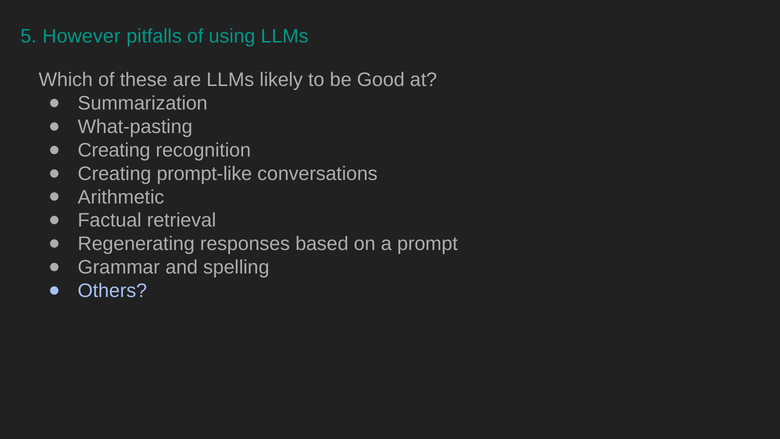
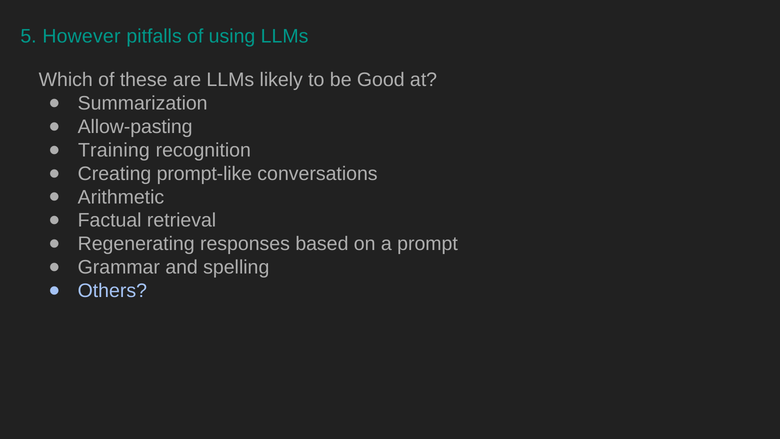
What-pasting: What-pasting -> Allow-pasting
Creating at (114, 150): Creating -> Training
